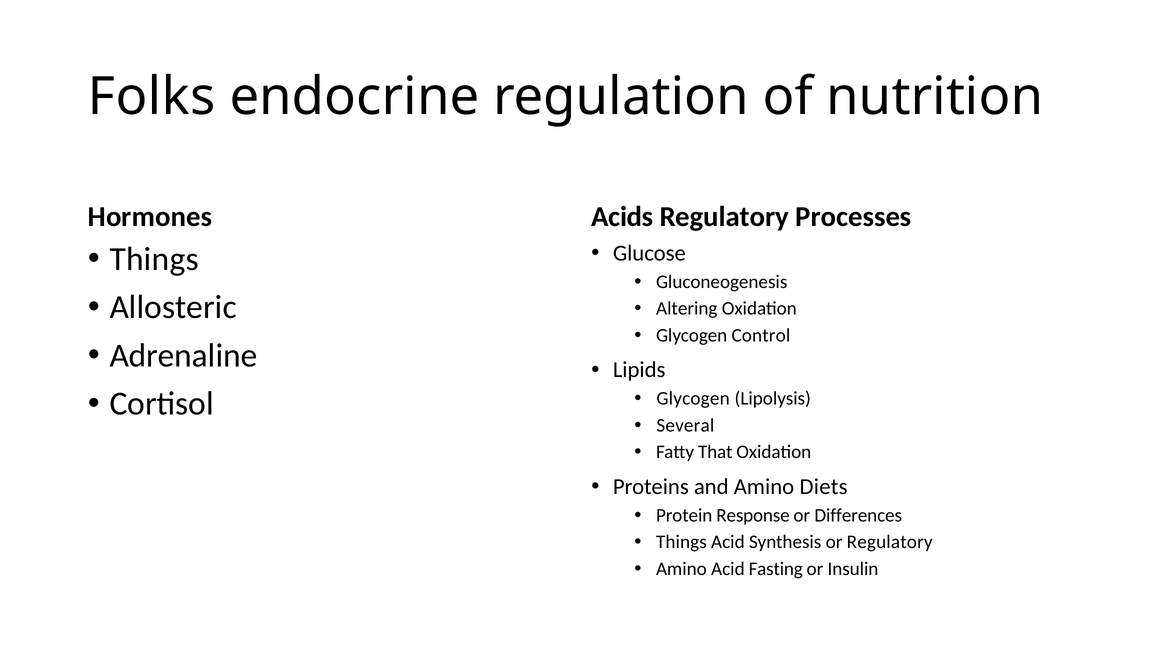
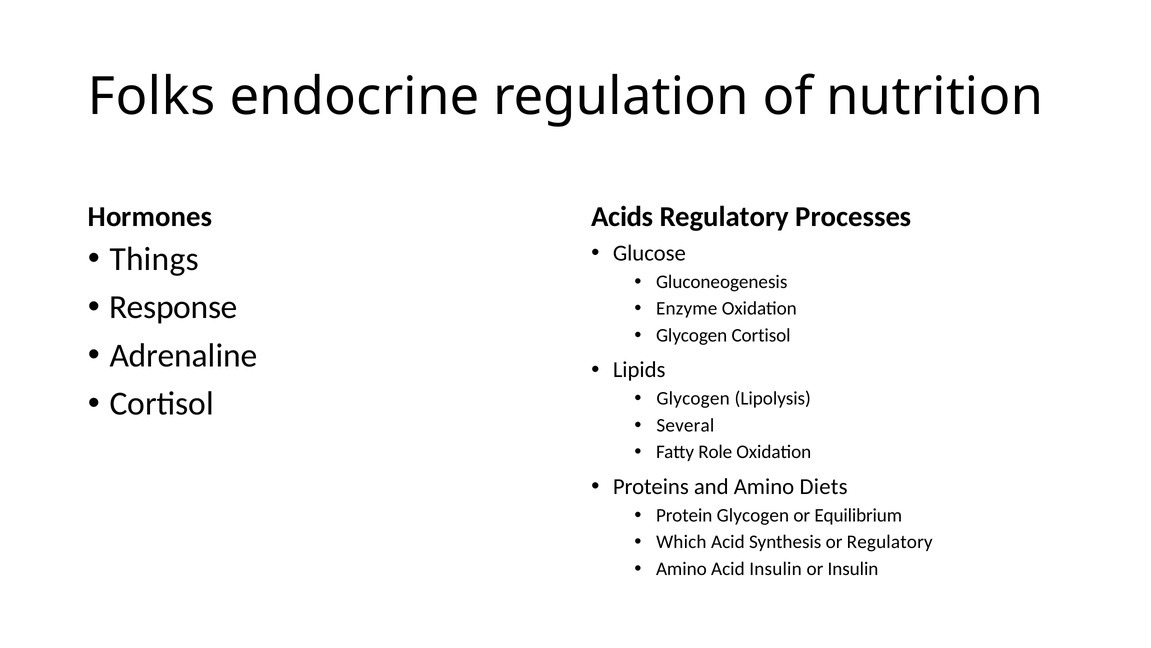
Allosteric: Allosteric -> Response
Altering: Altering -> Enzyme
Glycogen Control: Control -> Cortisol
That: That -> Role
Protein Response: Response -> Glycogen
Differences: Differences -> Equilibrium
Things at (681, 542): Things -> Which
Acid Fasting: Fasting -> Insulin
